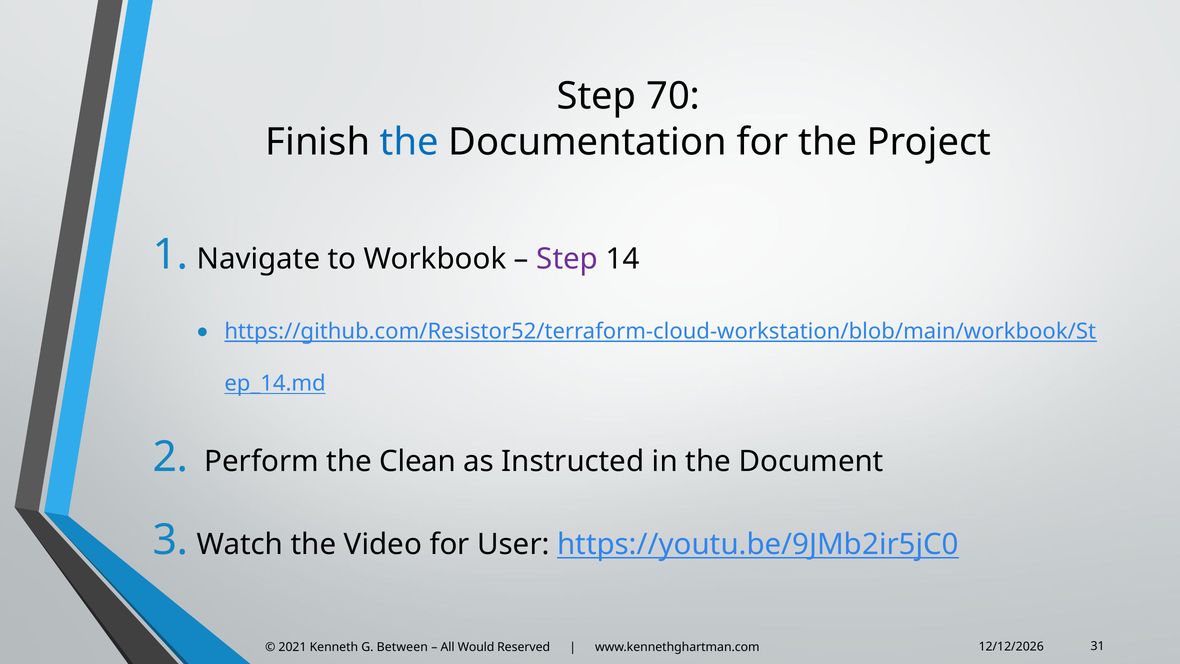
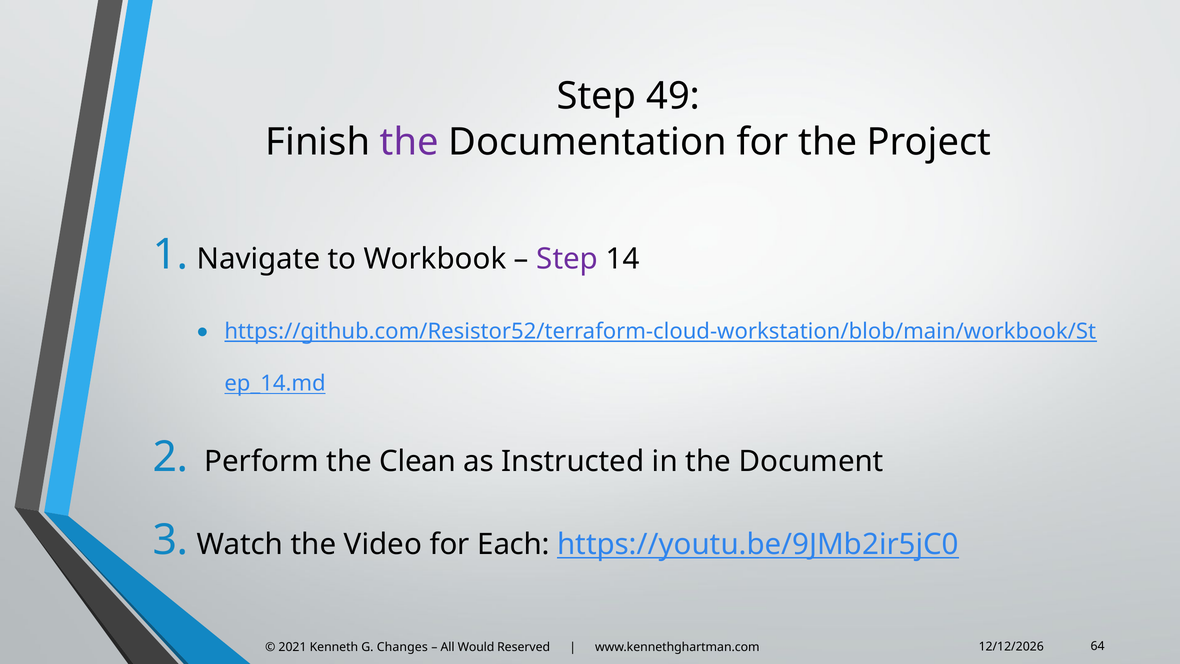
70: 70 -> 49
the at (409, 142) colour: blue -> purple
User: User -> Each
31: 31 -> 64
Between: Between -> Changes
